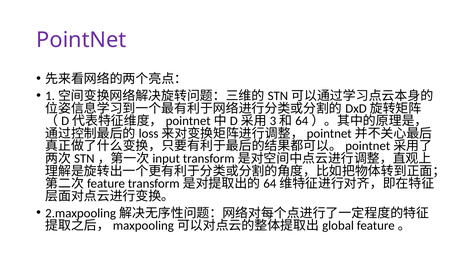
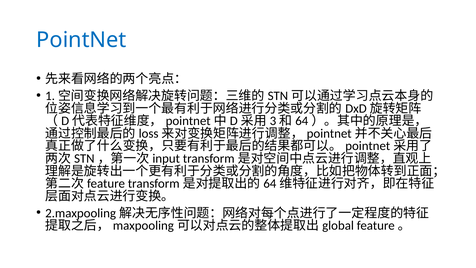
PointNet colour: purple -> blue
